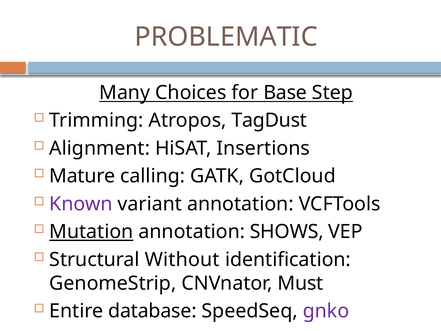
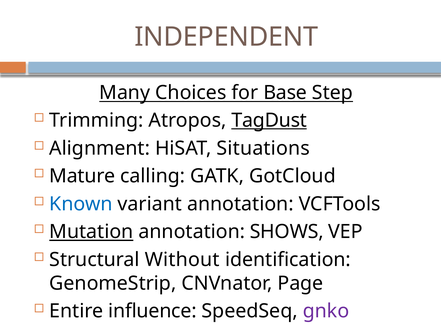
PROBLEMATIC: PROBLEMATIC -> INDEPENDENT
TagDust underline: none -> present
Insertions: Insertions -> Situations
Known colour: purple -> blue
Must: Must -> Page
database: database -> influence
